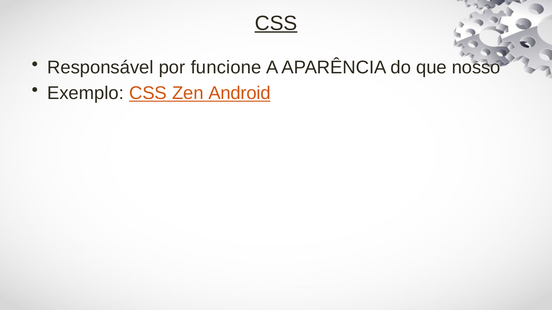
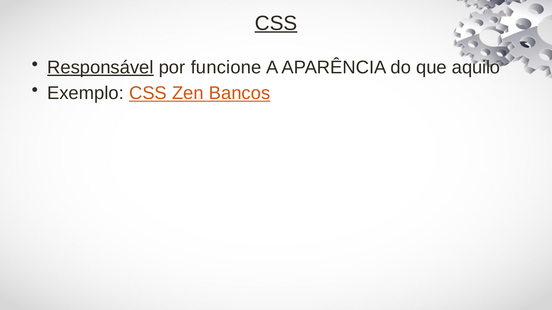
Responsável underline: none -> present
nosso: nosso -> aquilo
Android: Android -> Bancos
